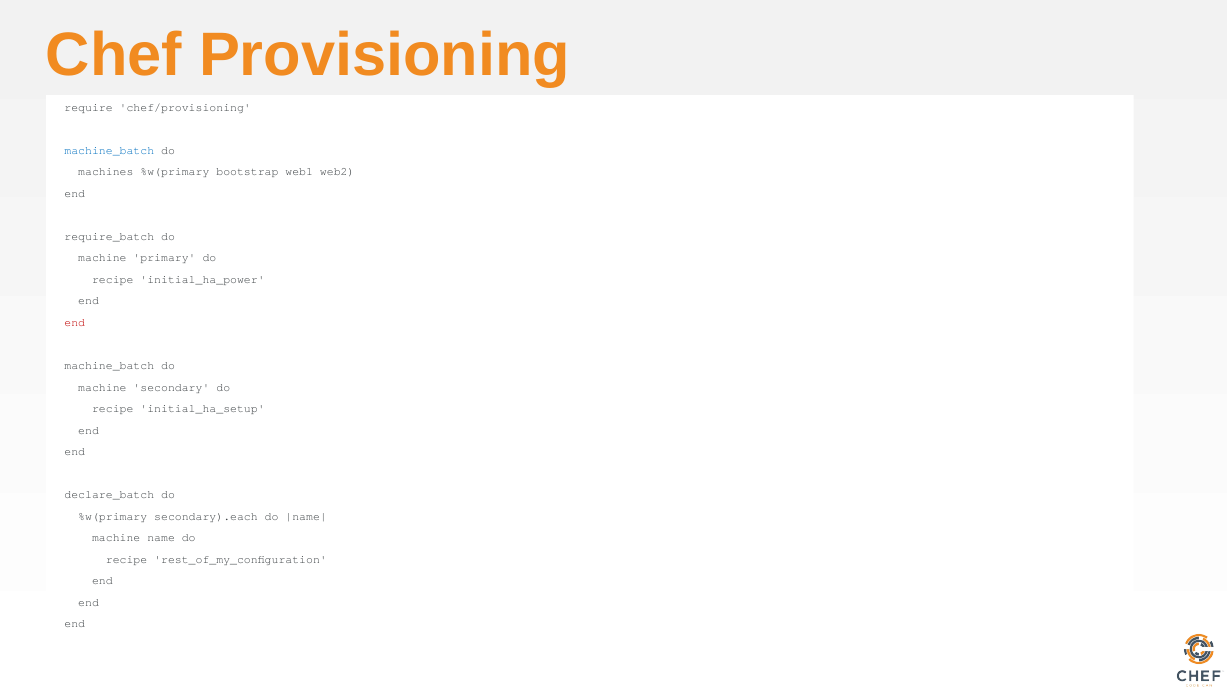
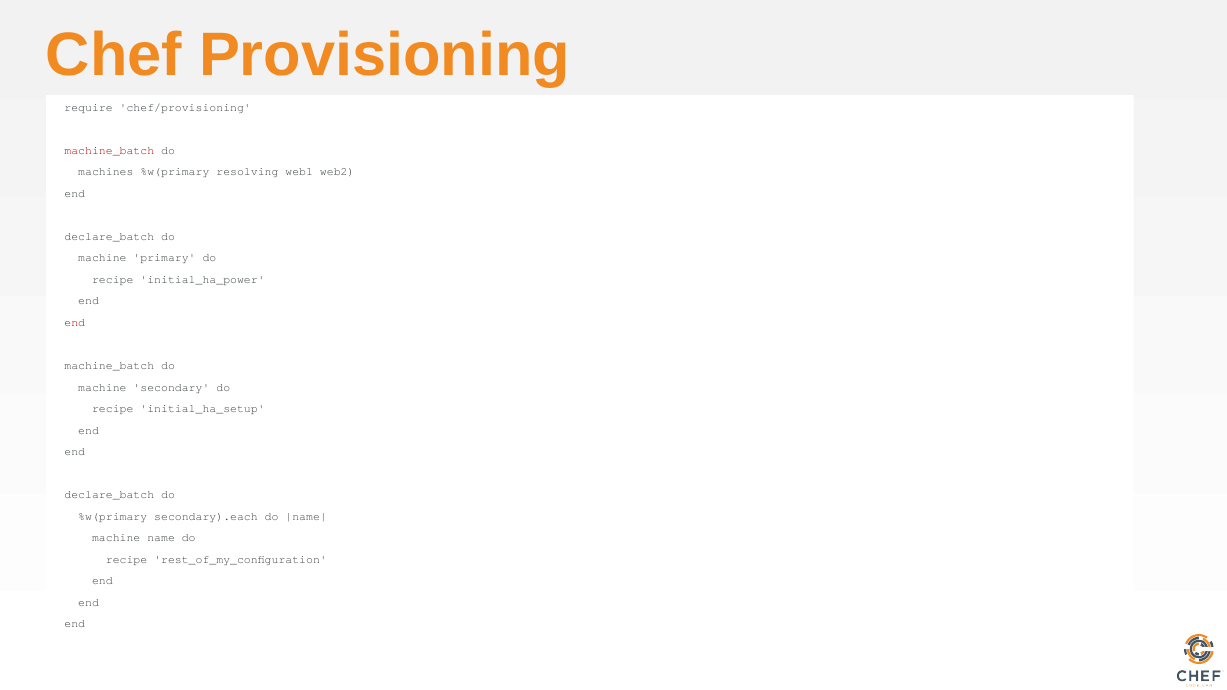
machine_batch at (109, 151) colour: blue -> red
bootstrap: bootstrap -> resolving
require_batch at (109, 237): require_batch -> declare_batch
